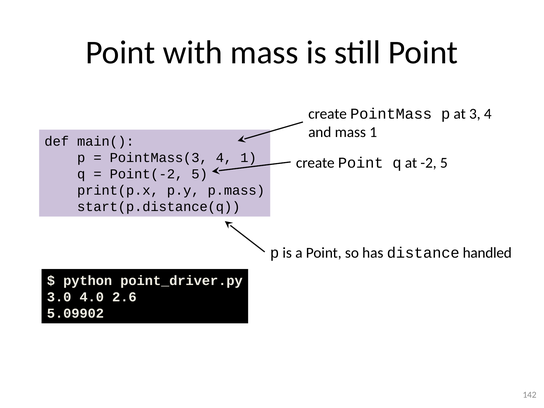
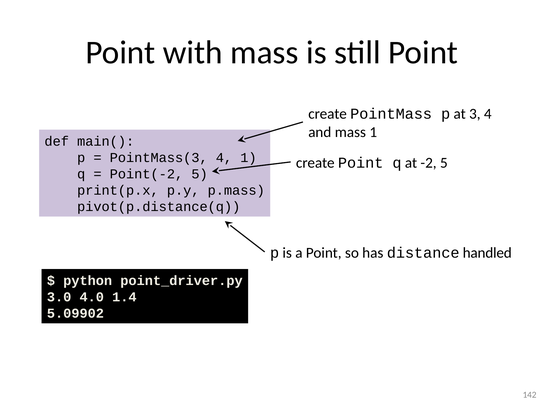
start(p.distance(q: start(p.distance(q -> pivot(p.distance(q
2.6: 2.6 -> 1.4
